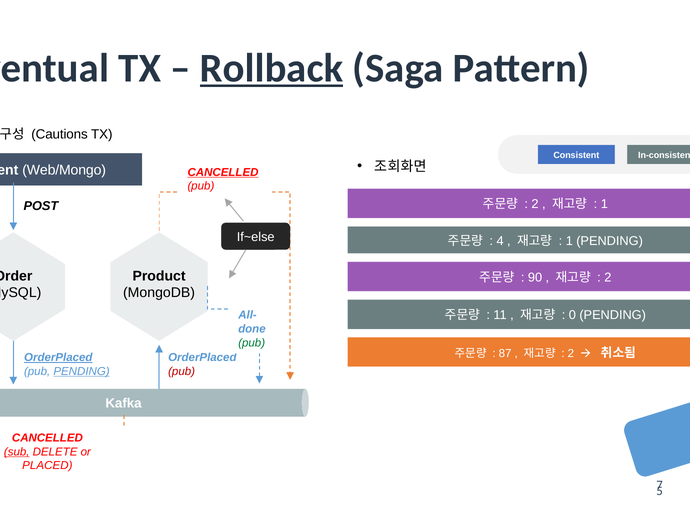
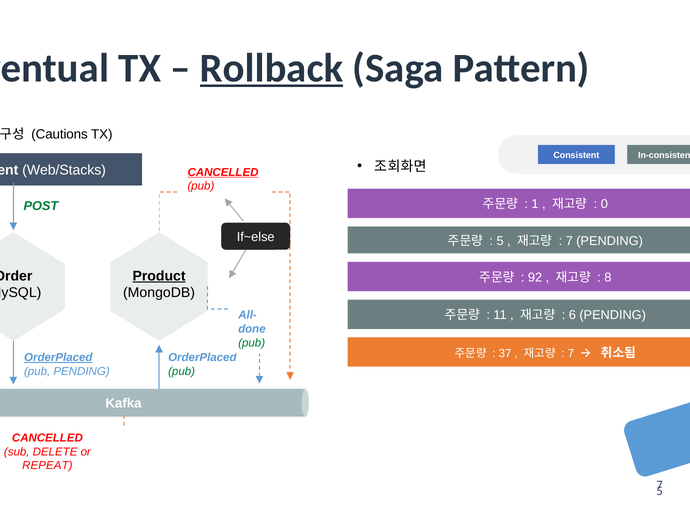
Web/Mongo: Web/Mongo -> Web/Stacks
2 at (535, 204): 2 -> 1
1 at (604, 204): 1 -> 0
POST colour: black -> green
4 at (500, 241): 4 -> 5
1 at (569, 241): 1 -> 7
Product underline: none -> present
90: 90 -> 92
2 at (608, 278): 2 -> 8
0: 0 -> 6
87: 87 -> 37
2 at (571, 354): 2 -> 7
PENDING at (82, 372) underline: present -> none
pub at (182, 372) colour: red -> green
sub underline: present -> none
PLACED: PLACED -> REPEAT
